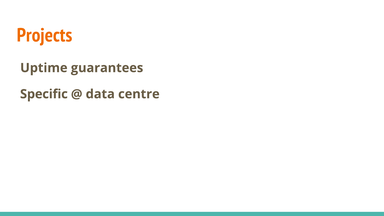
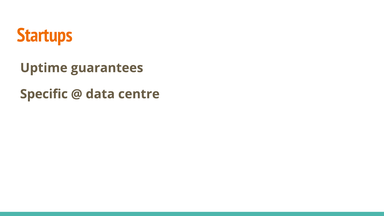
Projects: Projects -> Startups
